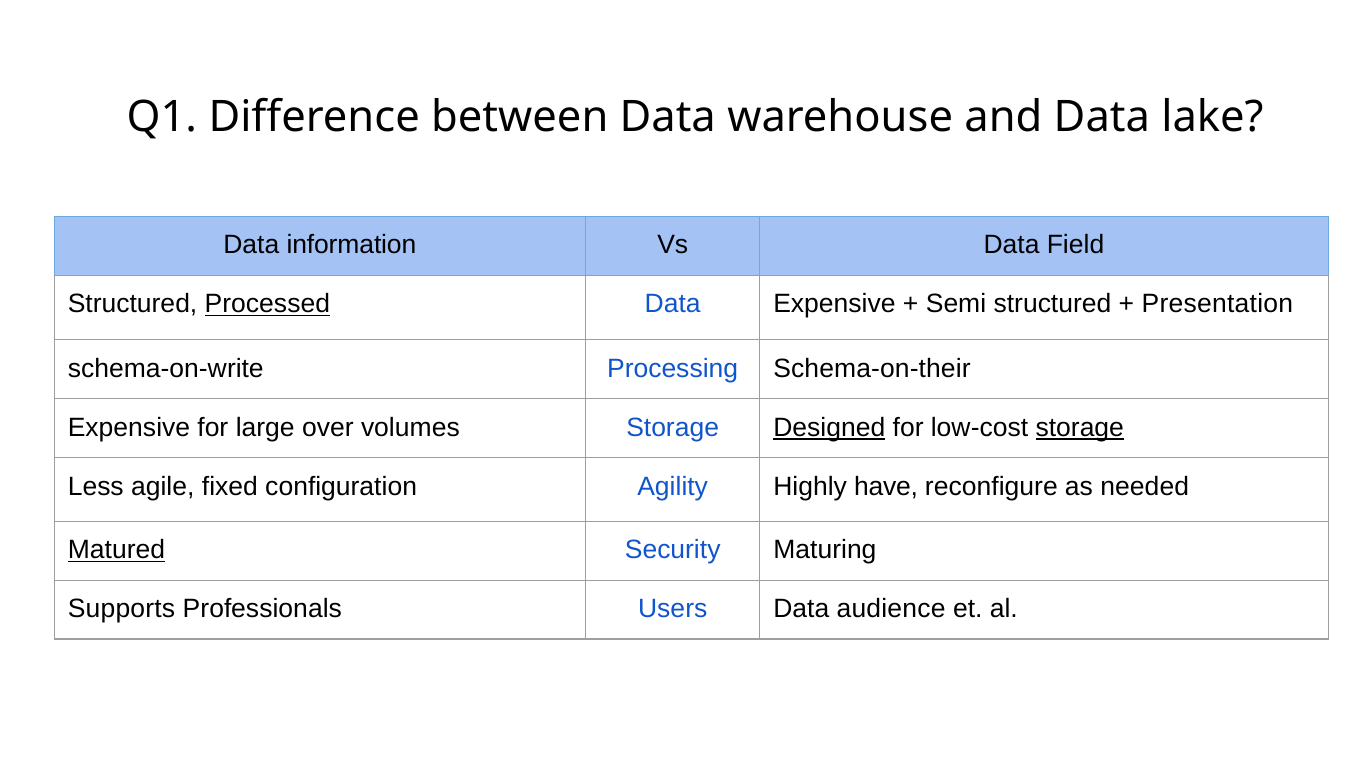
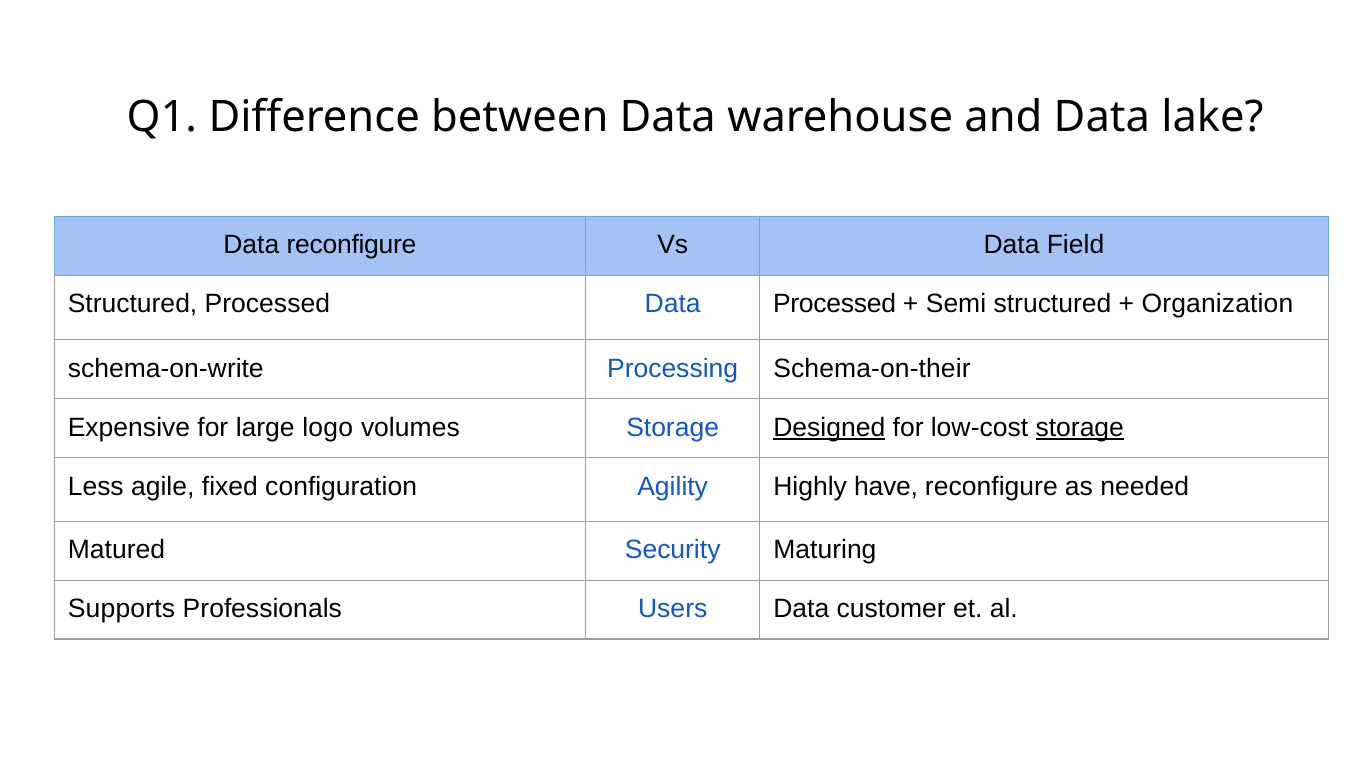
Data information: information -> reconfigure
Processed at (267, 304) underline: present -> none
Data Expensive: Expensive -> Processed
Presentation: Presentation -> Organization
over: over -> logo
Matured underline: present -> none
audience: audience -> customer
